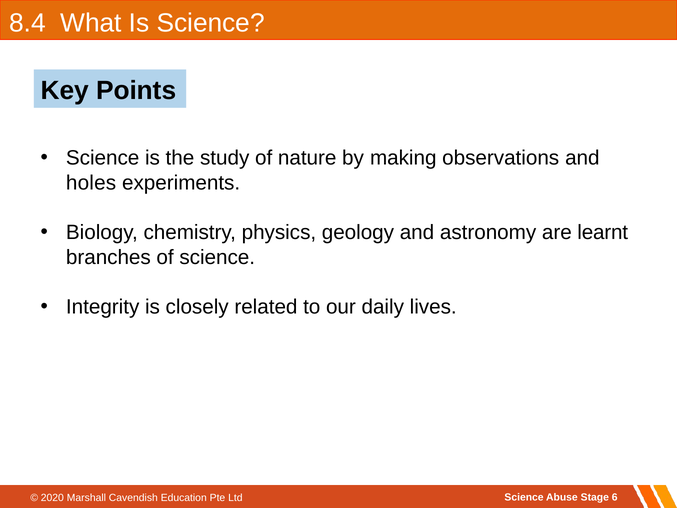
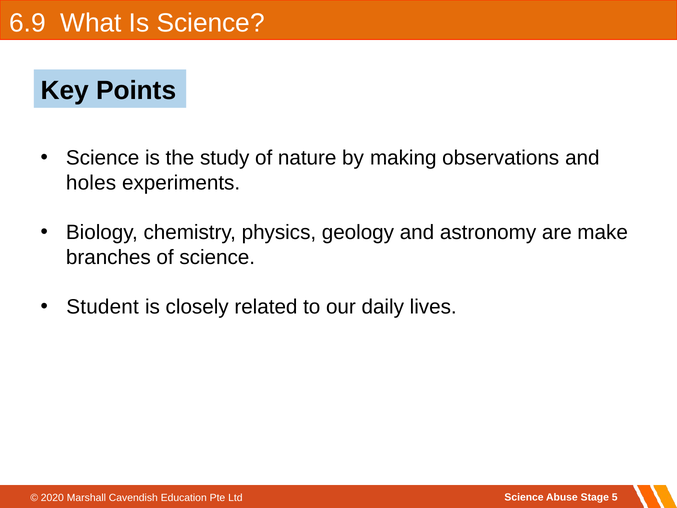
8.4: 8.4 -> 6.9
learnt: learnt -> make
Integrity: Integrity -> Student
6: 6 -> 5
